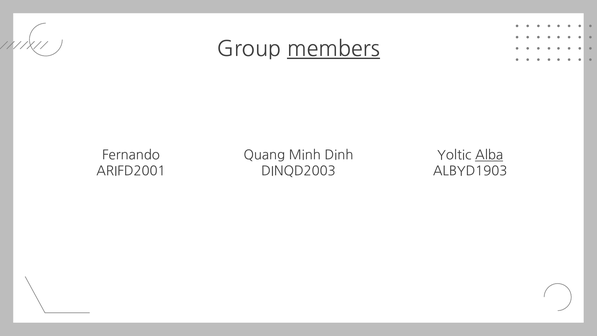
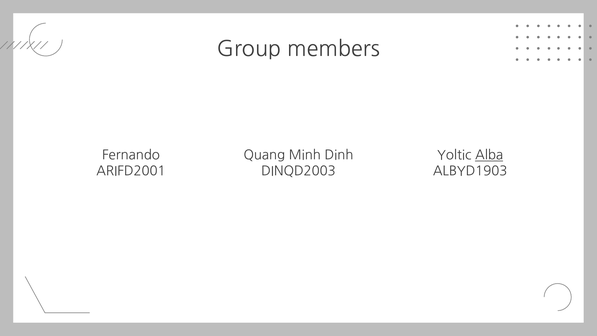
members underline: present -> none
